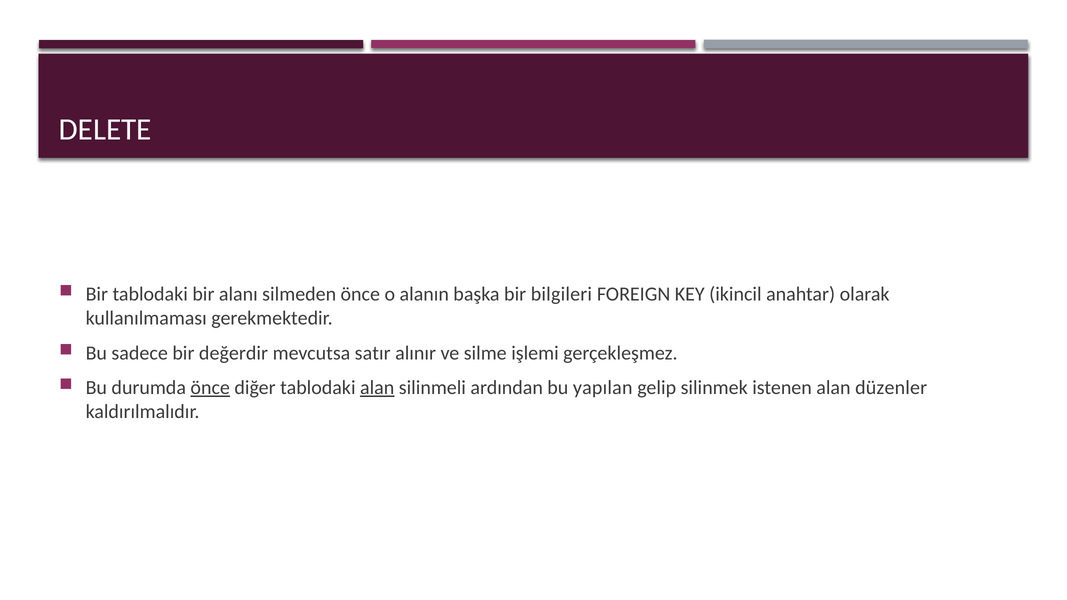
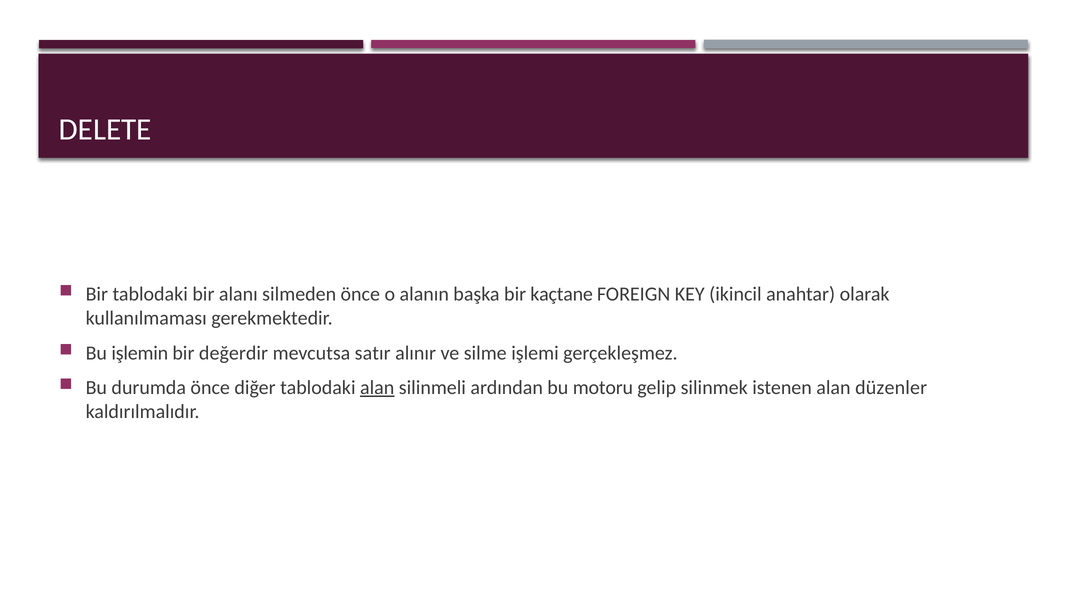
bilgileri: bilgileri -> kaçtane
sadece: sadece -> işlemin
önce at (210, 388) underline: present -> none
yapılan: yapılan -> motoru
